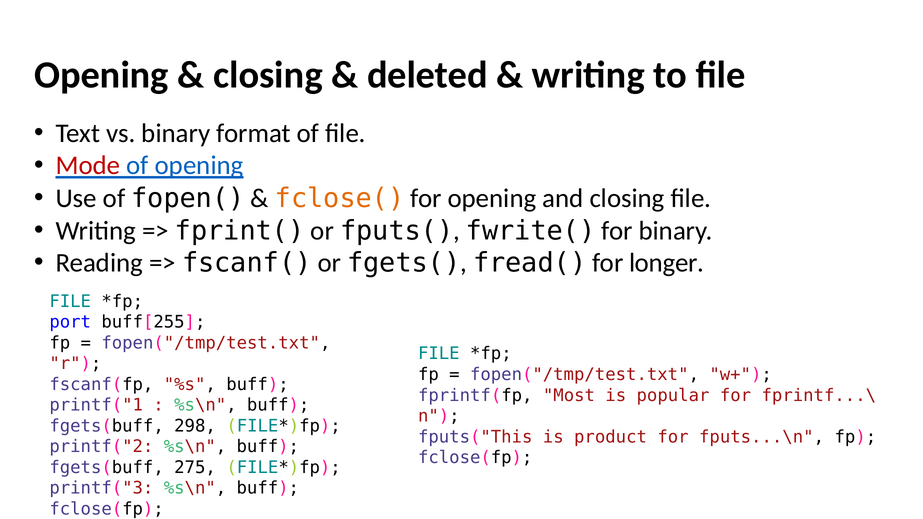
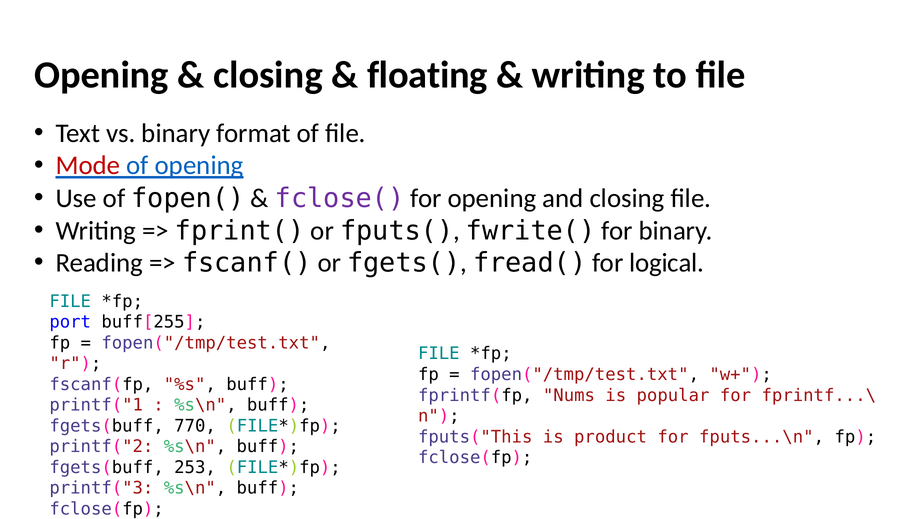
deleted: deleted -> floating
fclose( colour: orange -> purple
longer: longer -> logical
Most: Most -> Nums
298: 298 -> 770
275: 275 -> 253
